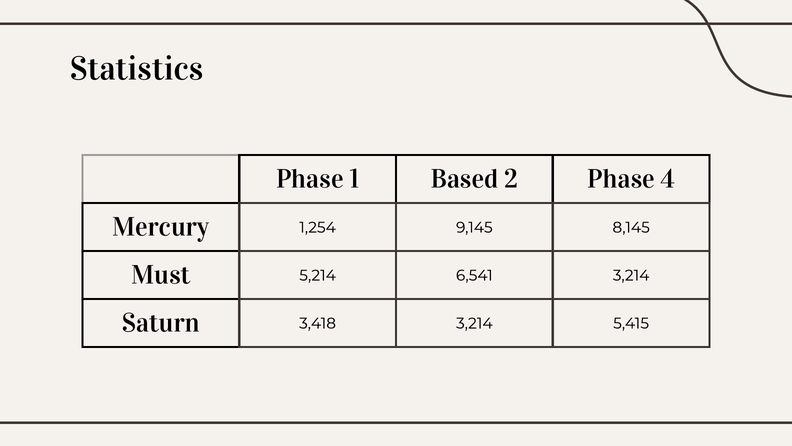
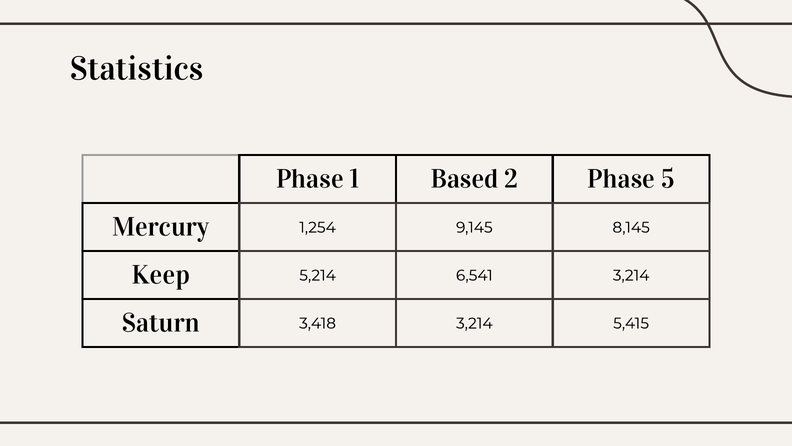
4: 4 -> 5
Must: Must -> Keep
